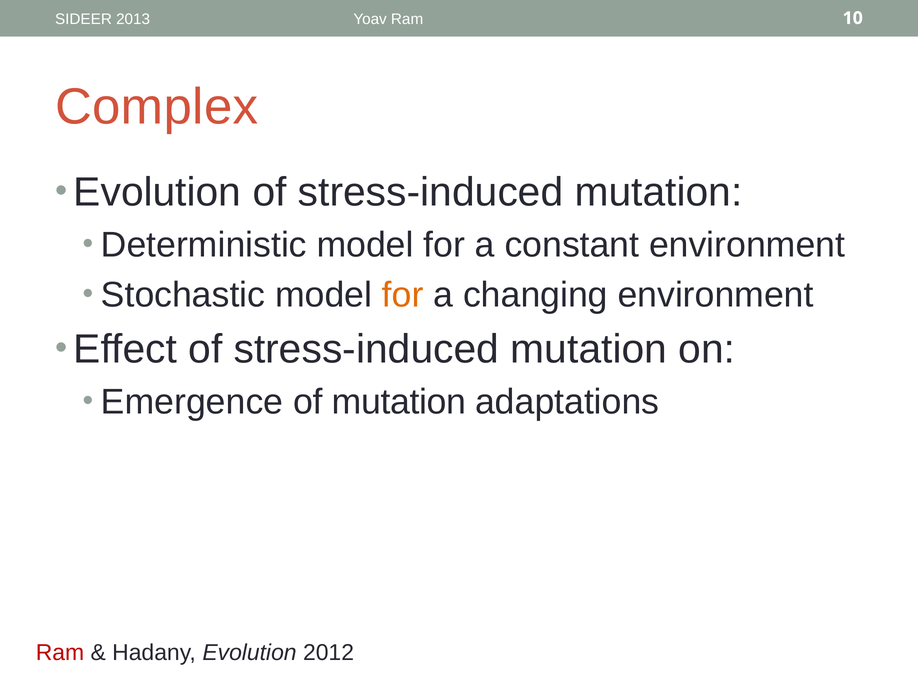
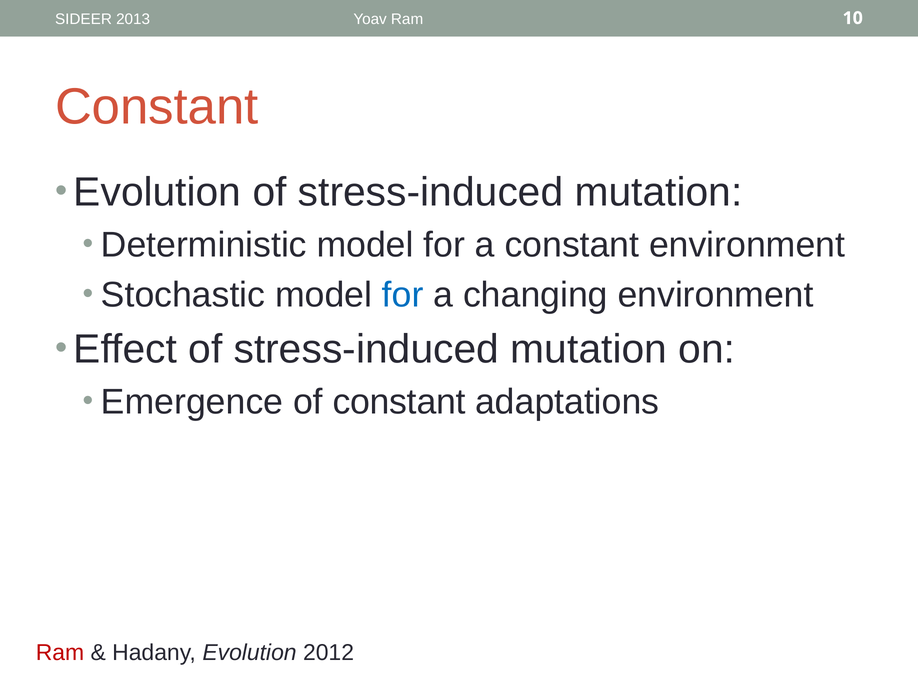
Complex at (157, 107): Complex -> Constant
for at (403, 295) colour: orange -> blue
of mutation: mutation -> constant
